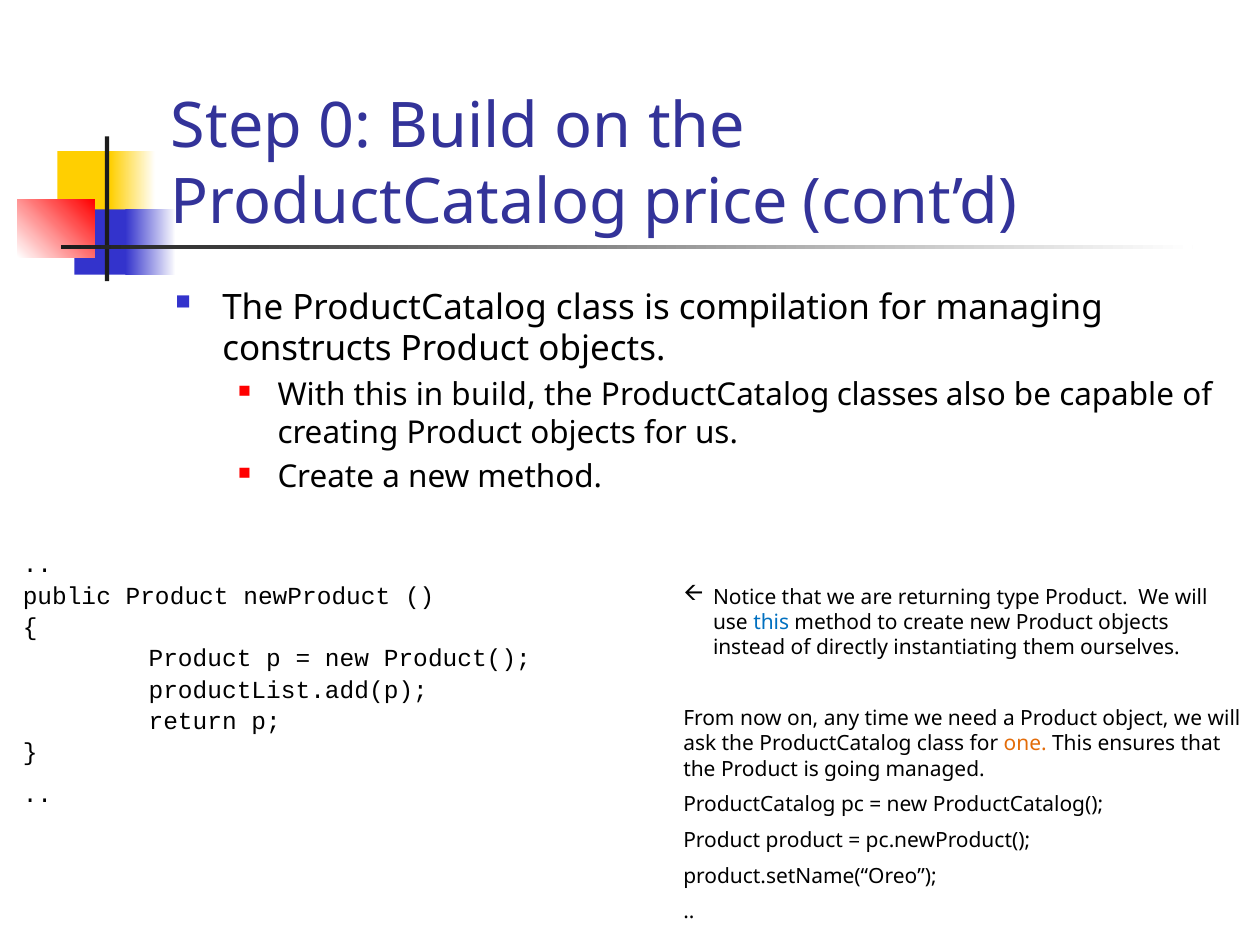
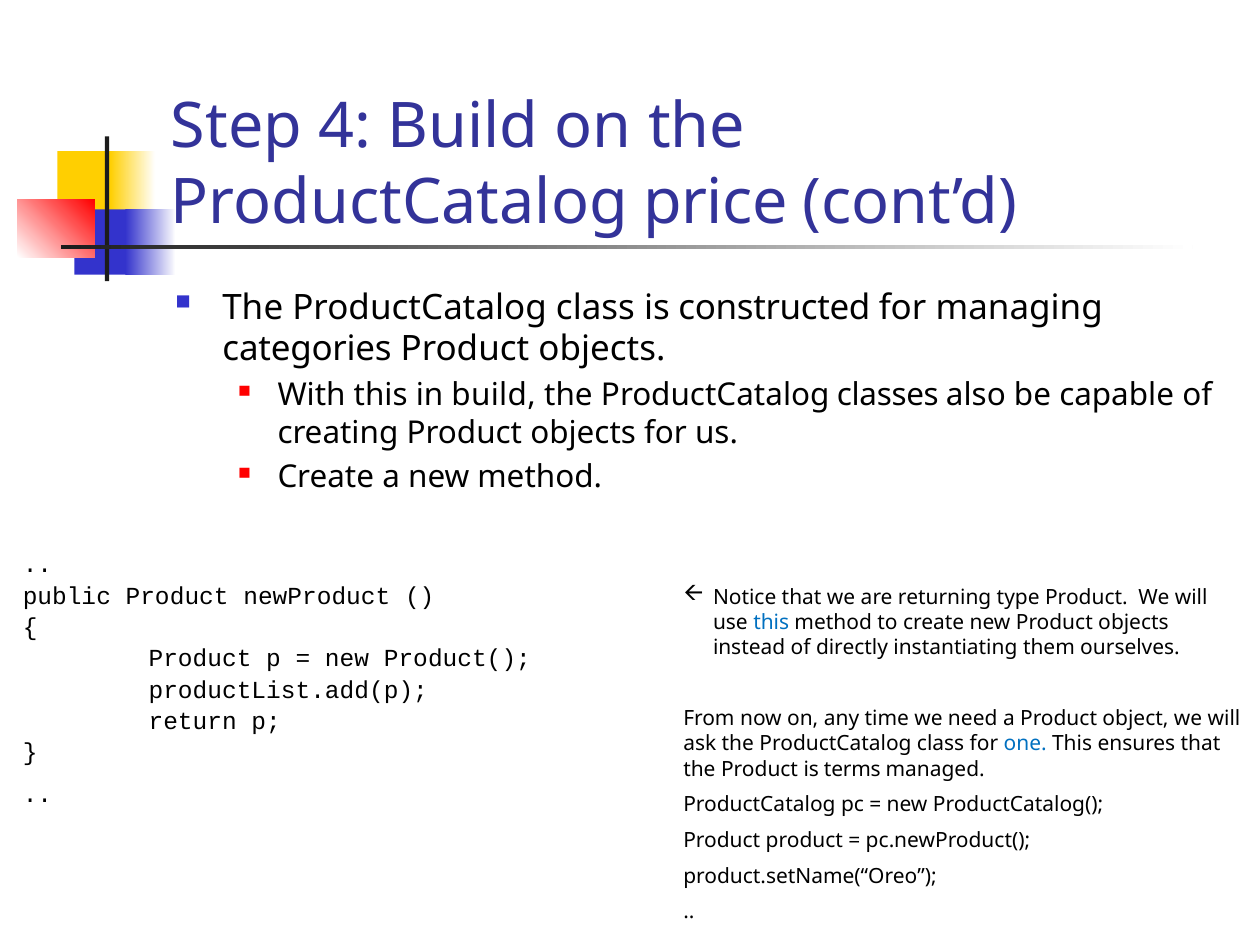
0: 0 -> 4
compilation: compilation -> constructed
constructs: constructs -> categories
one colour: orange -> blue
going: going -> terms
